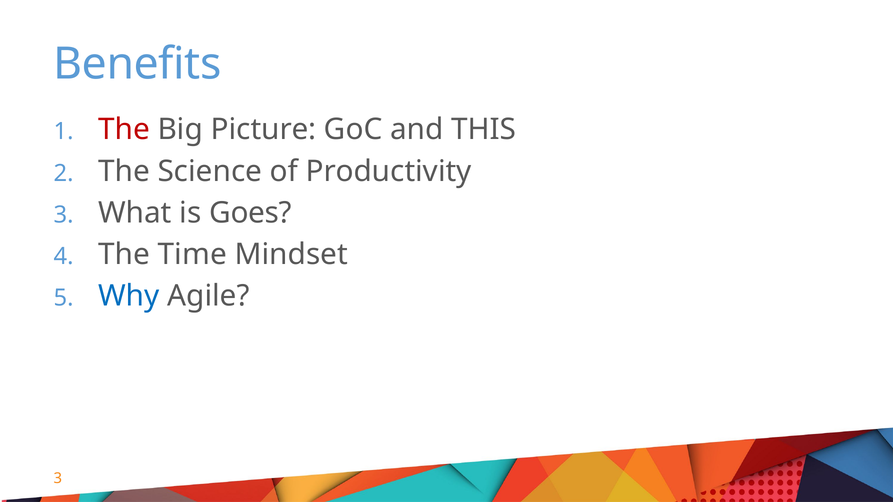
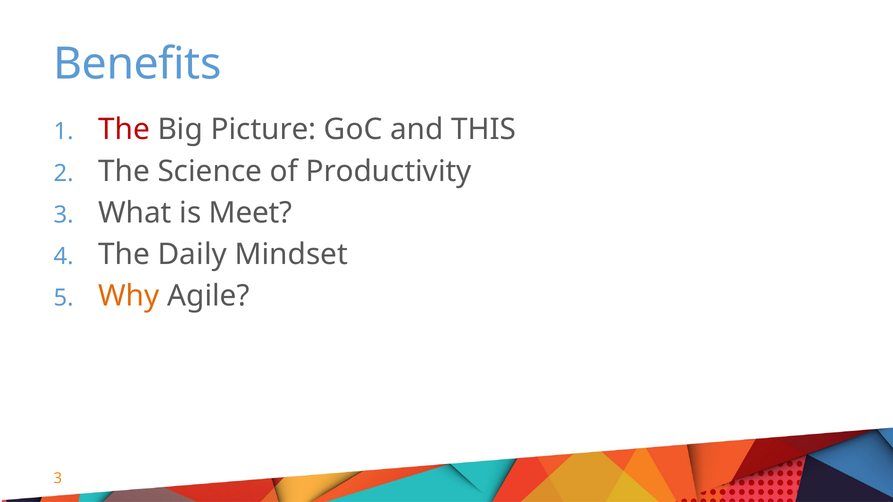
Goes: Goes -> Meet
Time: Time -> Daily
Why colour: blue -> orange
